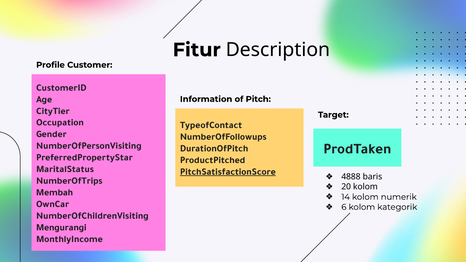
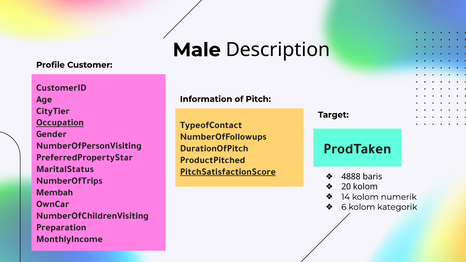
Fitur: Fitur -> Male
Occupation underline: none -> present
Mengurangi: Mengurangi -> Preparation
